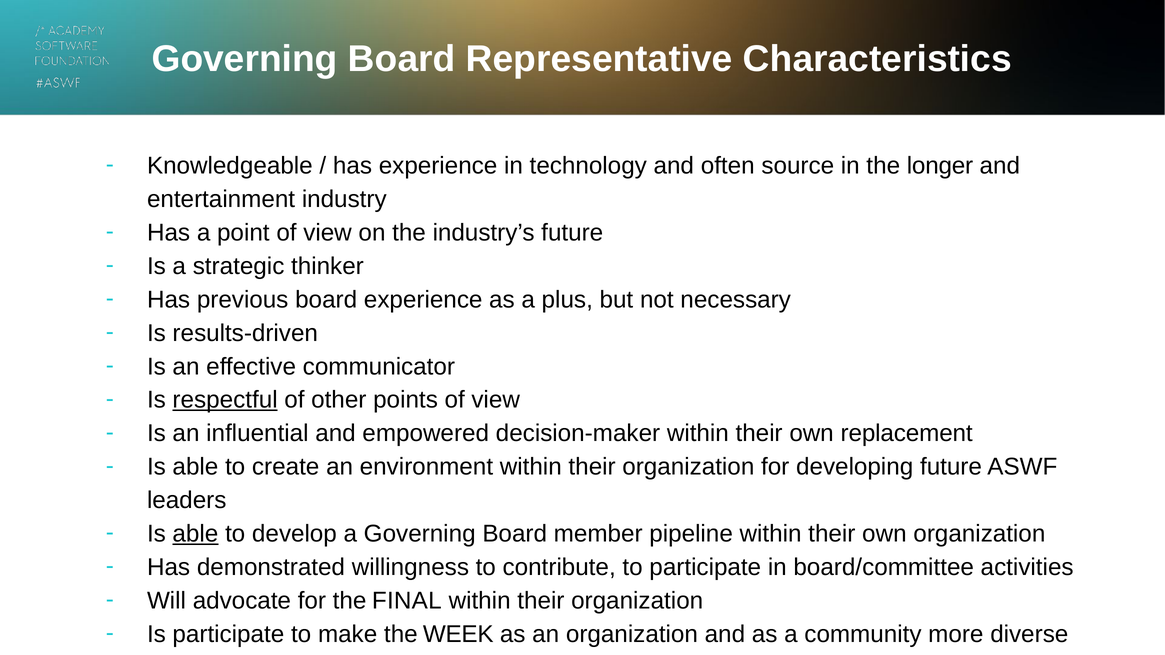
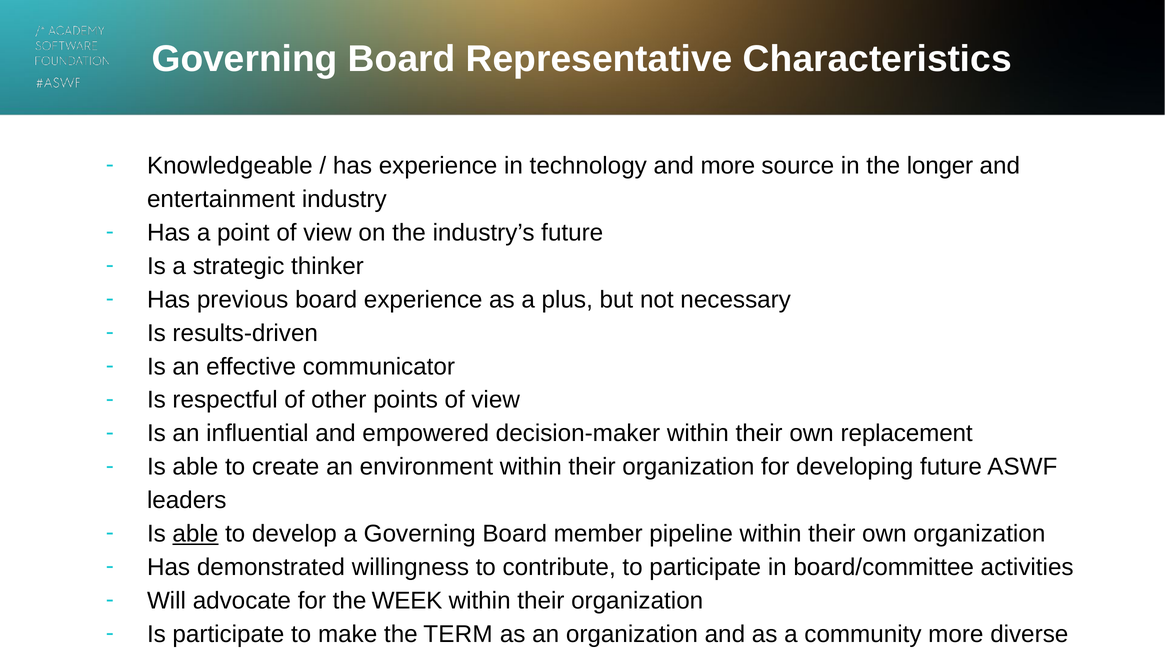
and often: often -> more
respectful underline: present -> none
FINAL: FINAL -> WEEK
WEEK: WEEK -> TERM
